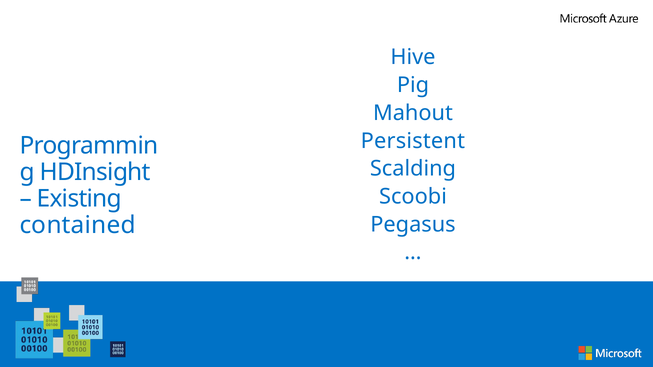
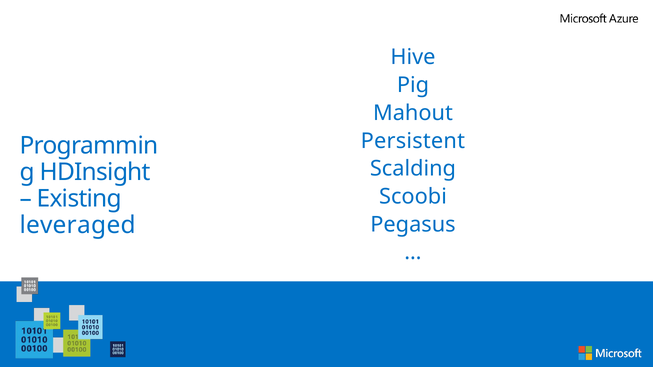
contained: contained -> leveraged
